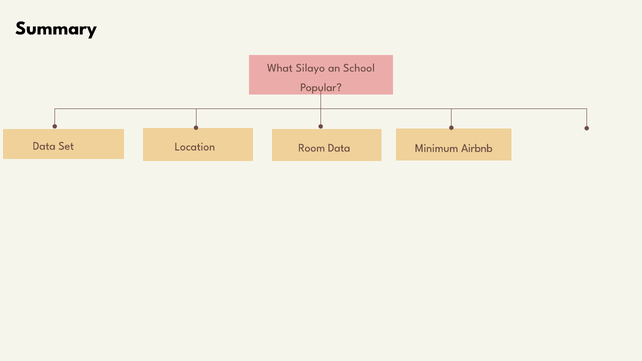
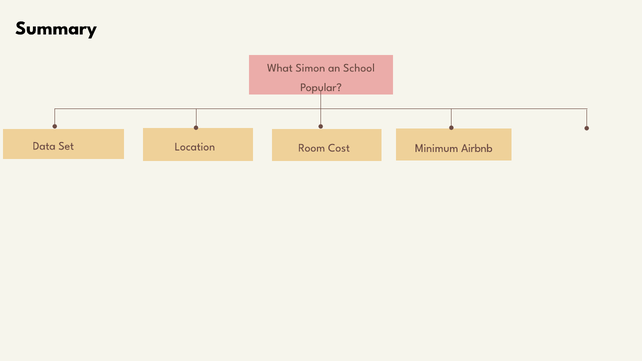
Silayo: Silayo -> Simon
Room Data: Data -> Cost
